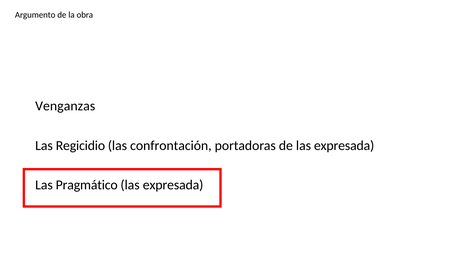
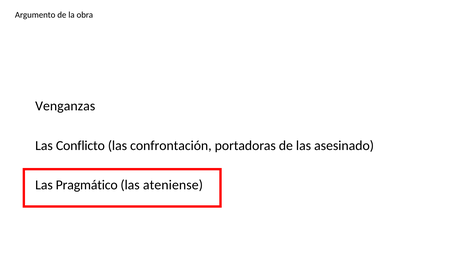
Regicidio: Regicidio -> Conflicto
de las expresada: expresada -> asesinado
expresada at (173, 185): expresada -> ateniense
